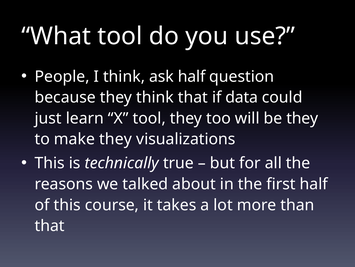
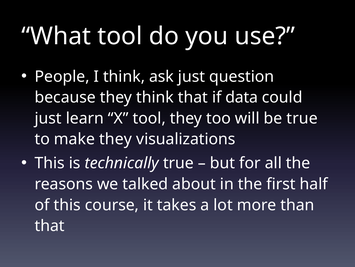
ask half: half -> just
be they: they -> true
